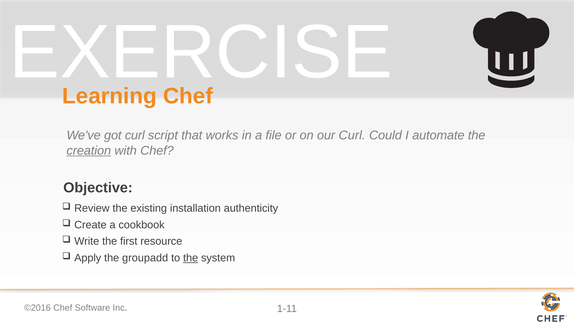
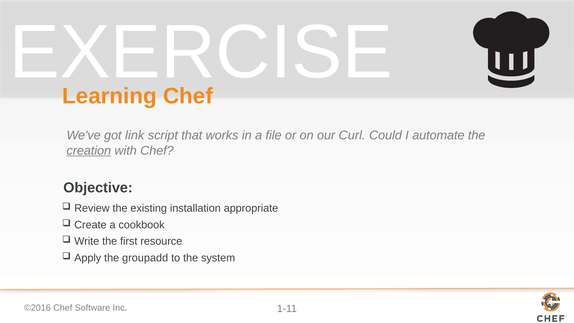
got curl: curl -> link
authenticity: authenticity -> appropriate
the at (191, 258) underline: present -> none
